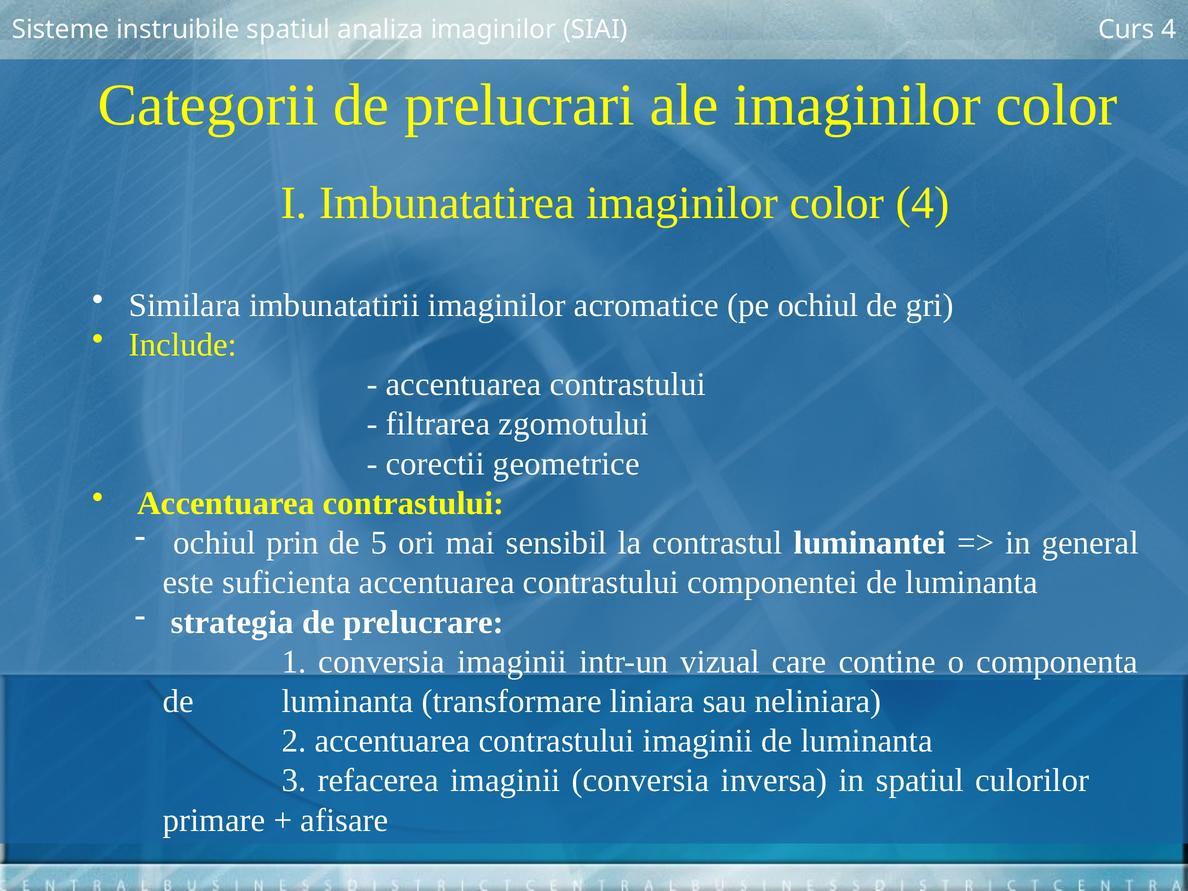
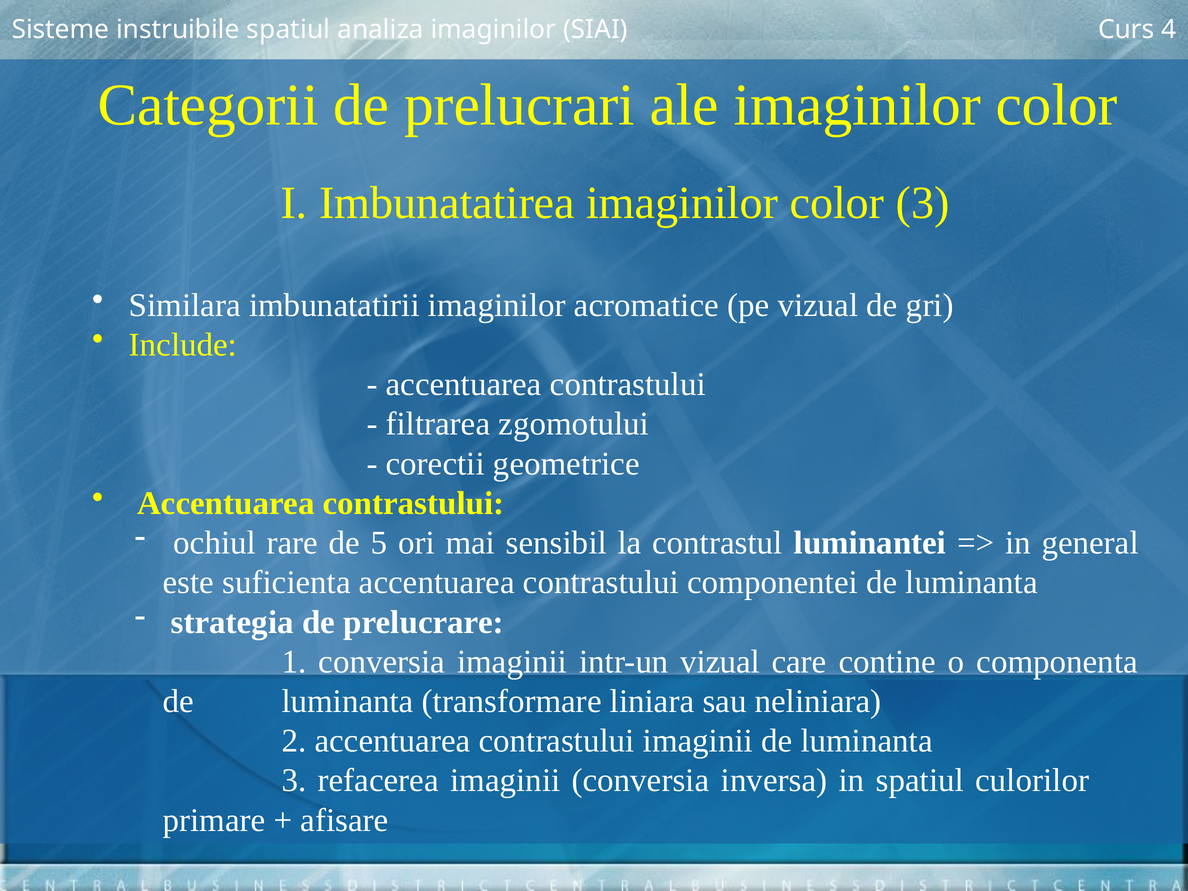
color 4: 4 -> 3
pe ochiul: ochiul -> vizual
prin: prin -> rare
